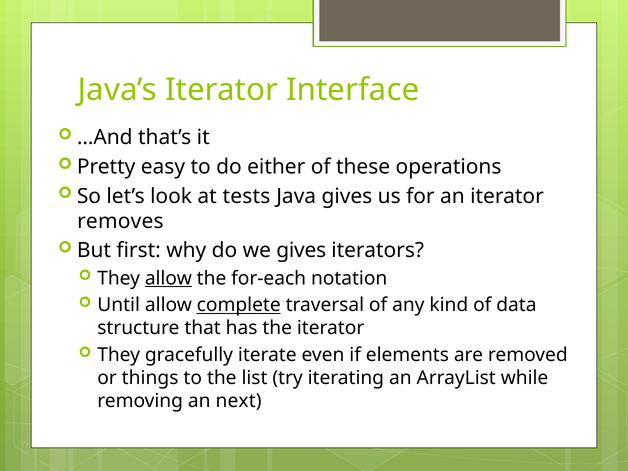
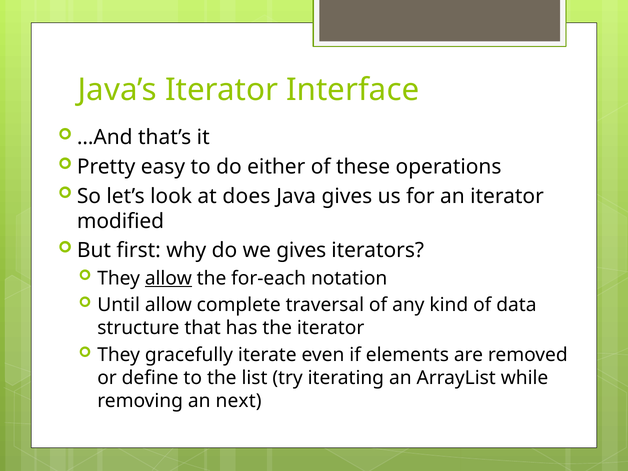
tests: tests -> does
removes: removes -> modified
complete underline: present -> none
things: things -> define
